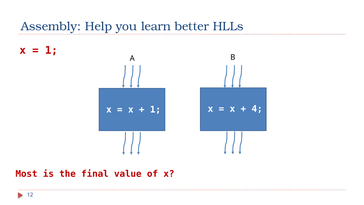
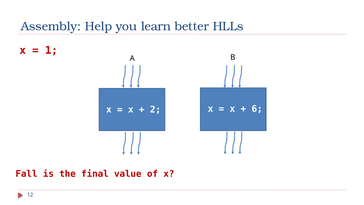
4: 4 -> 6
1 at (155, 109): 1 -> 2
Most: Most -> Fall
